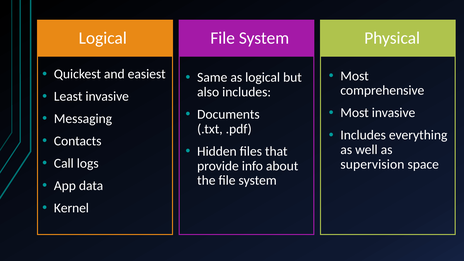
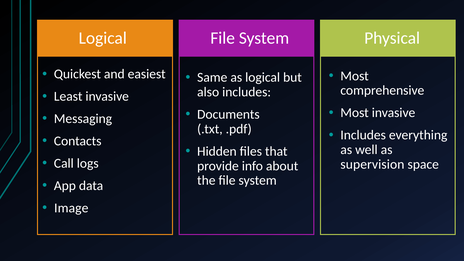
Kernel: Kernel -> Image
